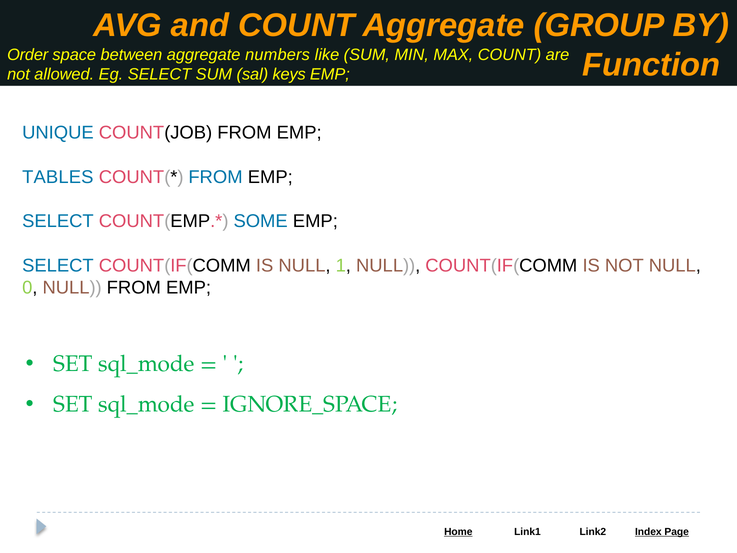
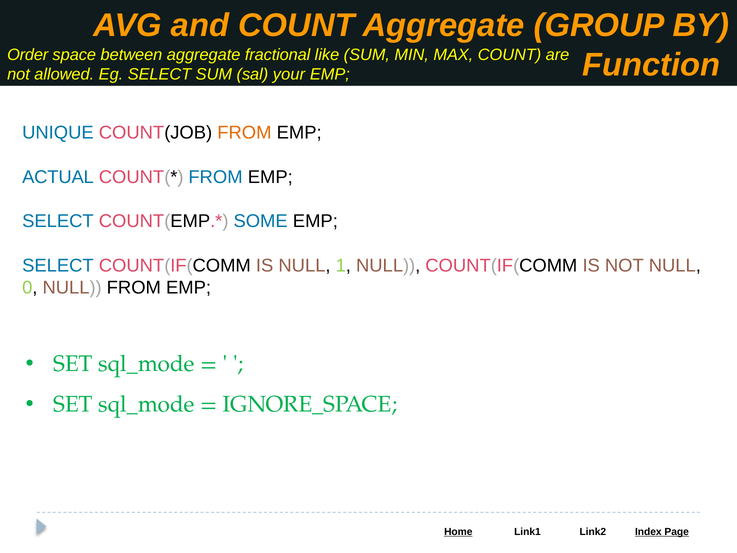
numbers: numbers -> fractional
keys: keys -> your
FROM at (244, 133) colour: black -> orange
TABLES: TABLES -> ACTUAL
